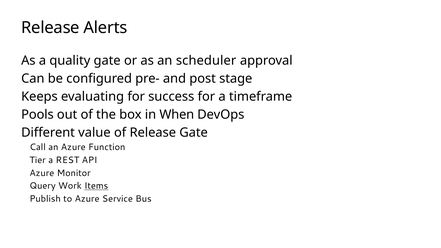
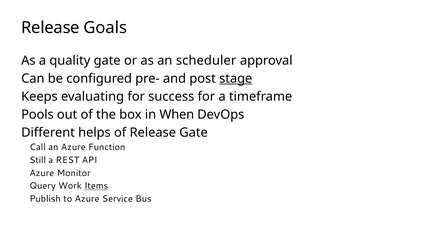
Alerts: Alerts -> Goals
stage underline: none -> present
value: value -> helps
Tier: Tier -> Still
